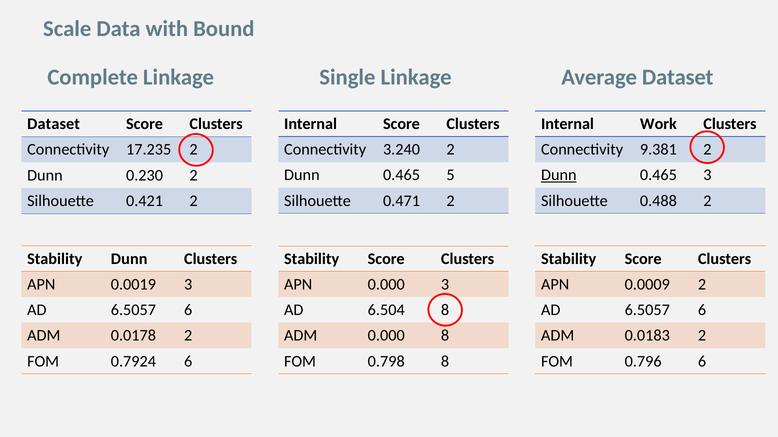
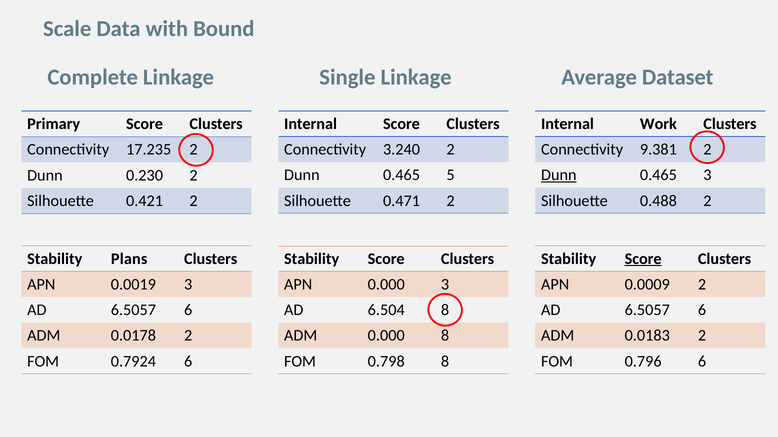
Dataset at (54, 124): Dataset -> Primary
Stability Dunn: Dunn -> Plans
Score at (643, 259) underline: none -> present
